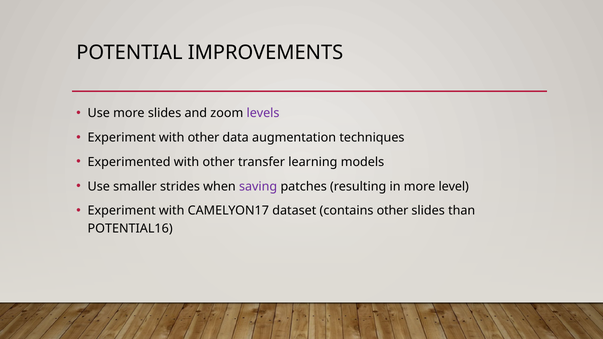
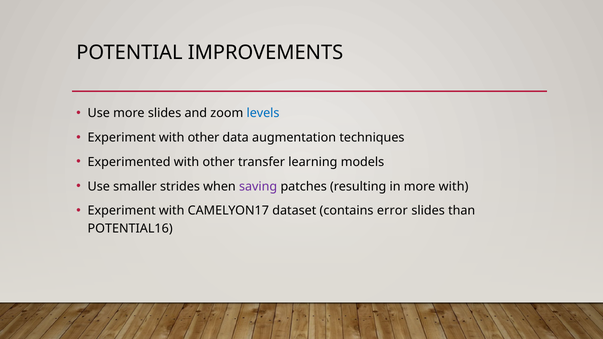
levels colour: purple -> blue
more level: level -> with
contains other: other -> error
